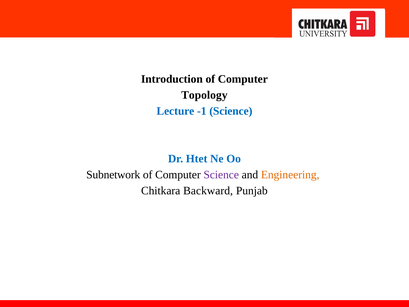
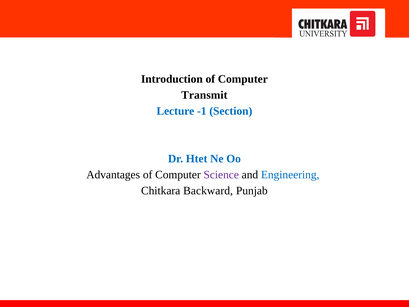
Topology: Topology -> Transmit
-1 Science: Science -> Section
Subnetwork: Subnetwork -> Advantages
Engineering colour: orange -> blue
